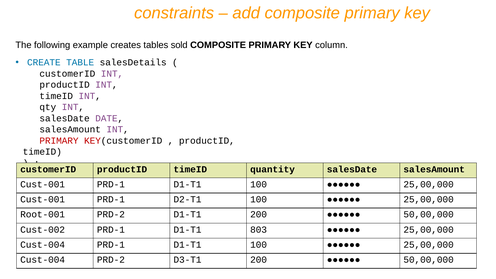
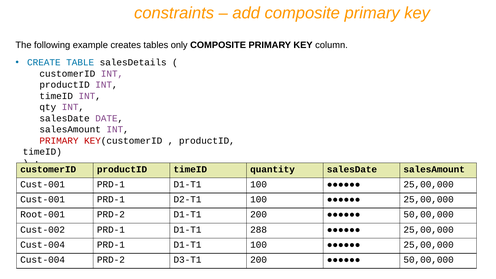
sold: sold -> only
803: 803 -> 288
